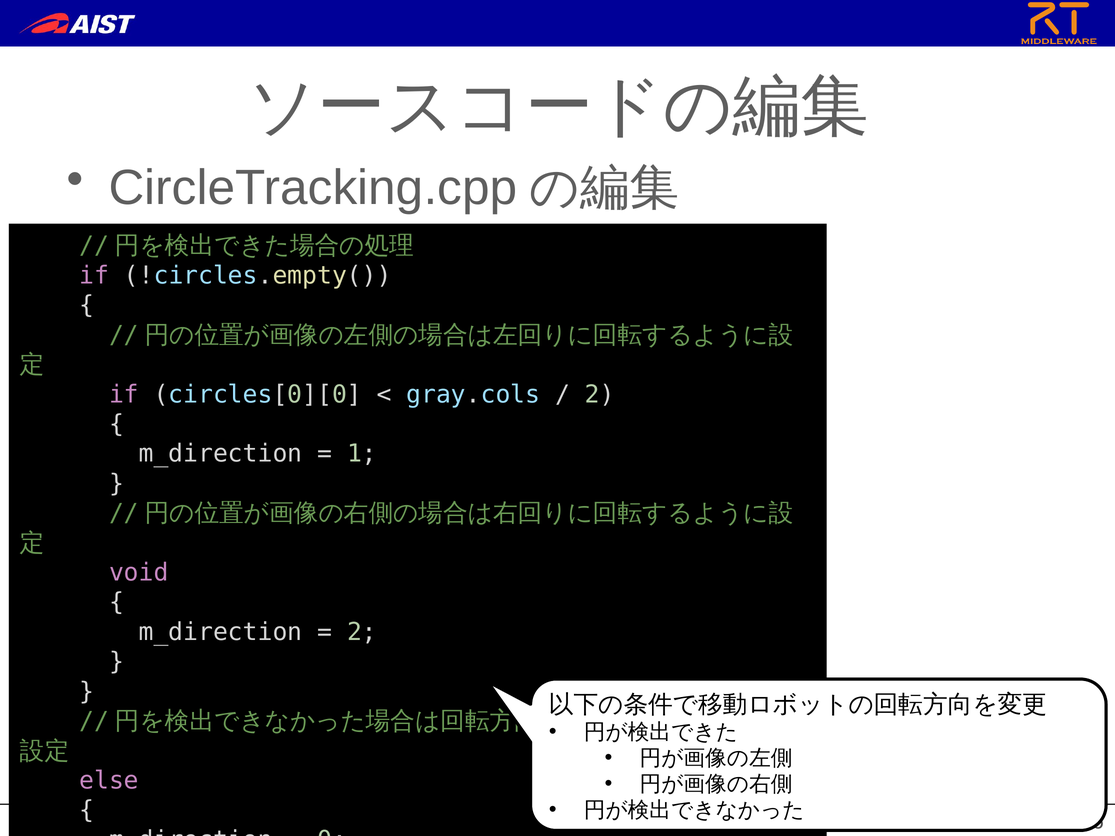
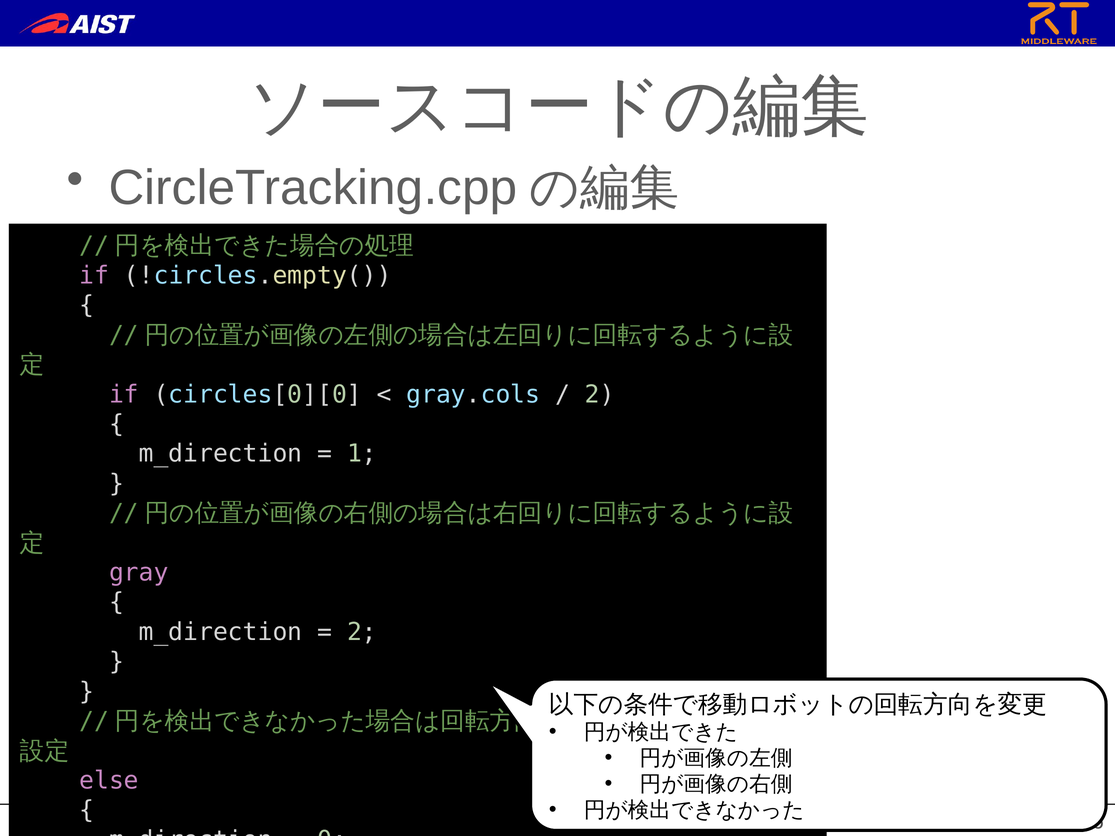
void: void -> gray
